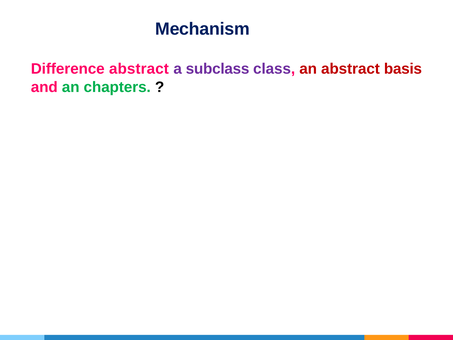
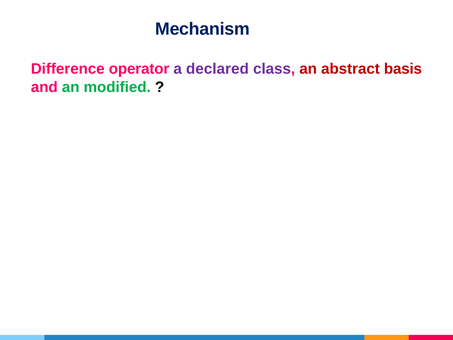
Difference abstract: abstract -> operator
subclass: subclass -> declared
chapters: chapters -> modified
